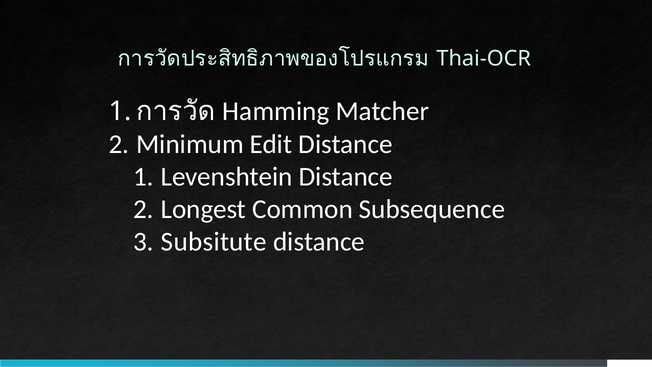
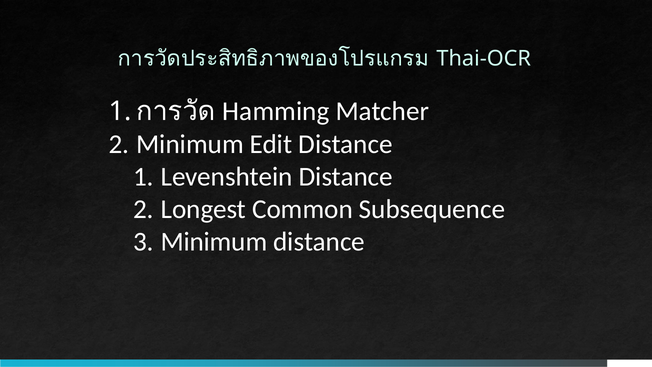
Subsitute at (214, 242): Subsitute -> Minimum
